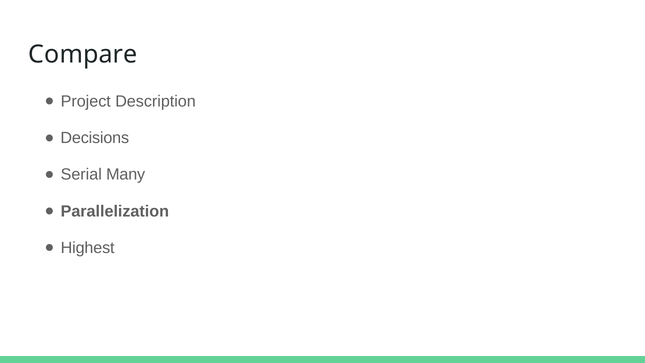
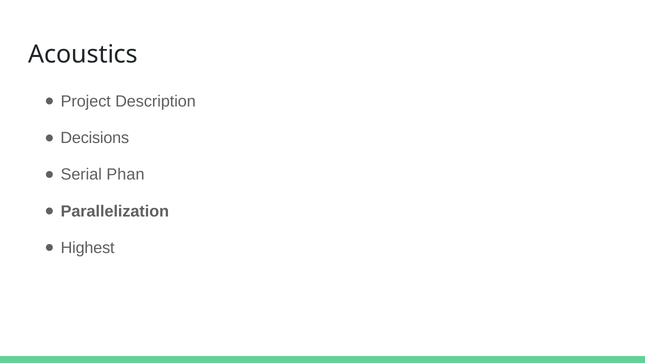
Compare: Compare -> Acoustics
Many: Many -> Phan
